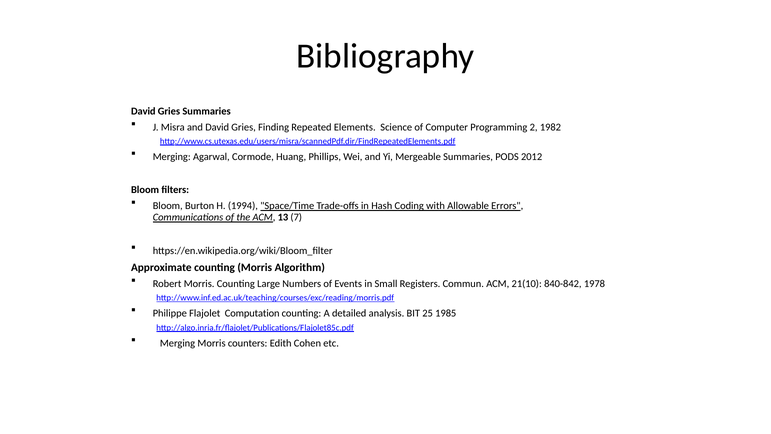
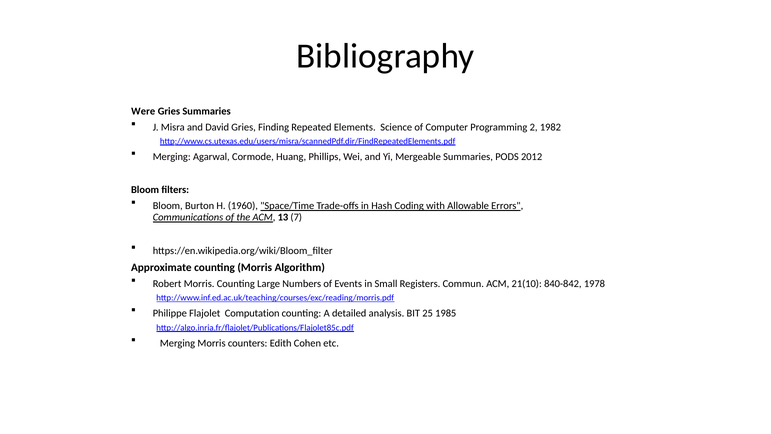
David at (143, 111): David -> Were
1994: 1994 -> 1960
